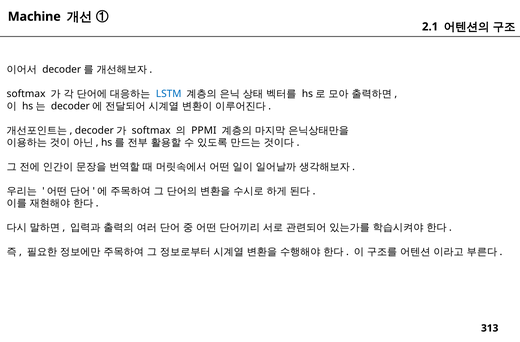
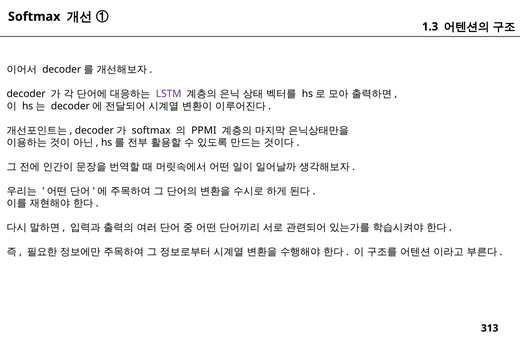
Machine at (34, 17): Machine -> Softmax
2.1: 2.1 -> 1.3
softmax at (26, 94): softmax -> decoder
LSTM colour: blue -> purple
